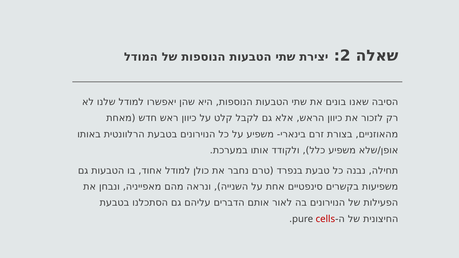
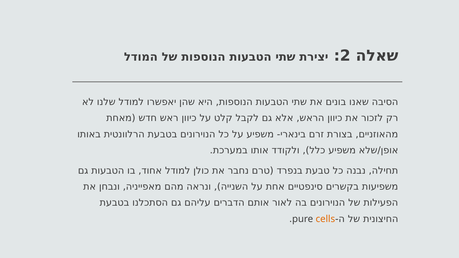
cells colour: red -> orange
